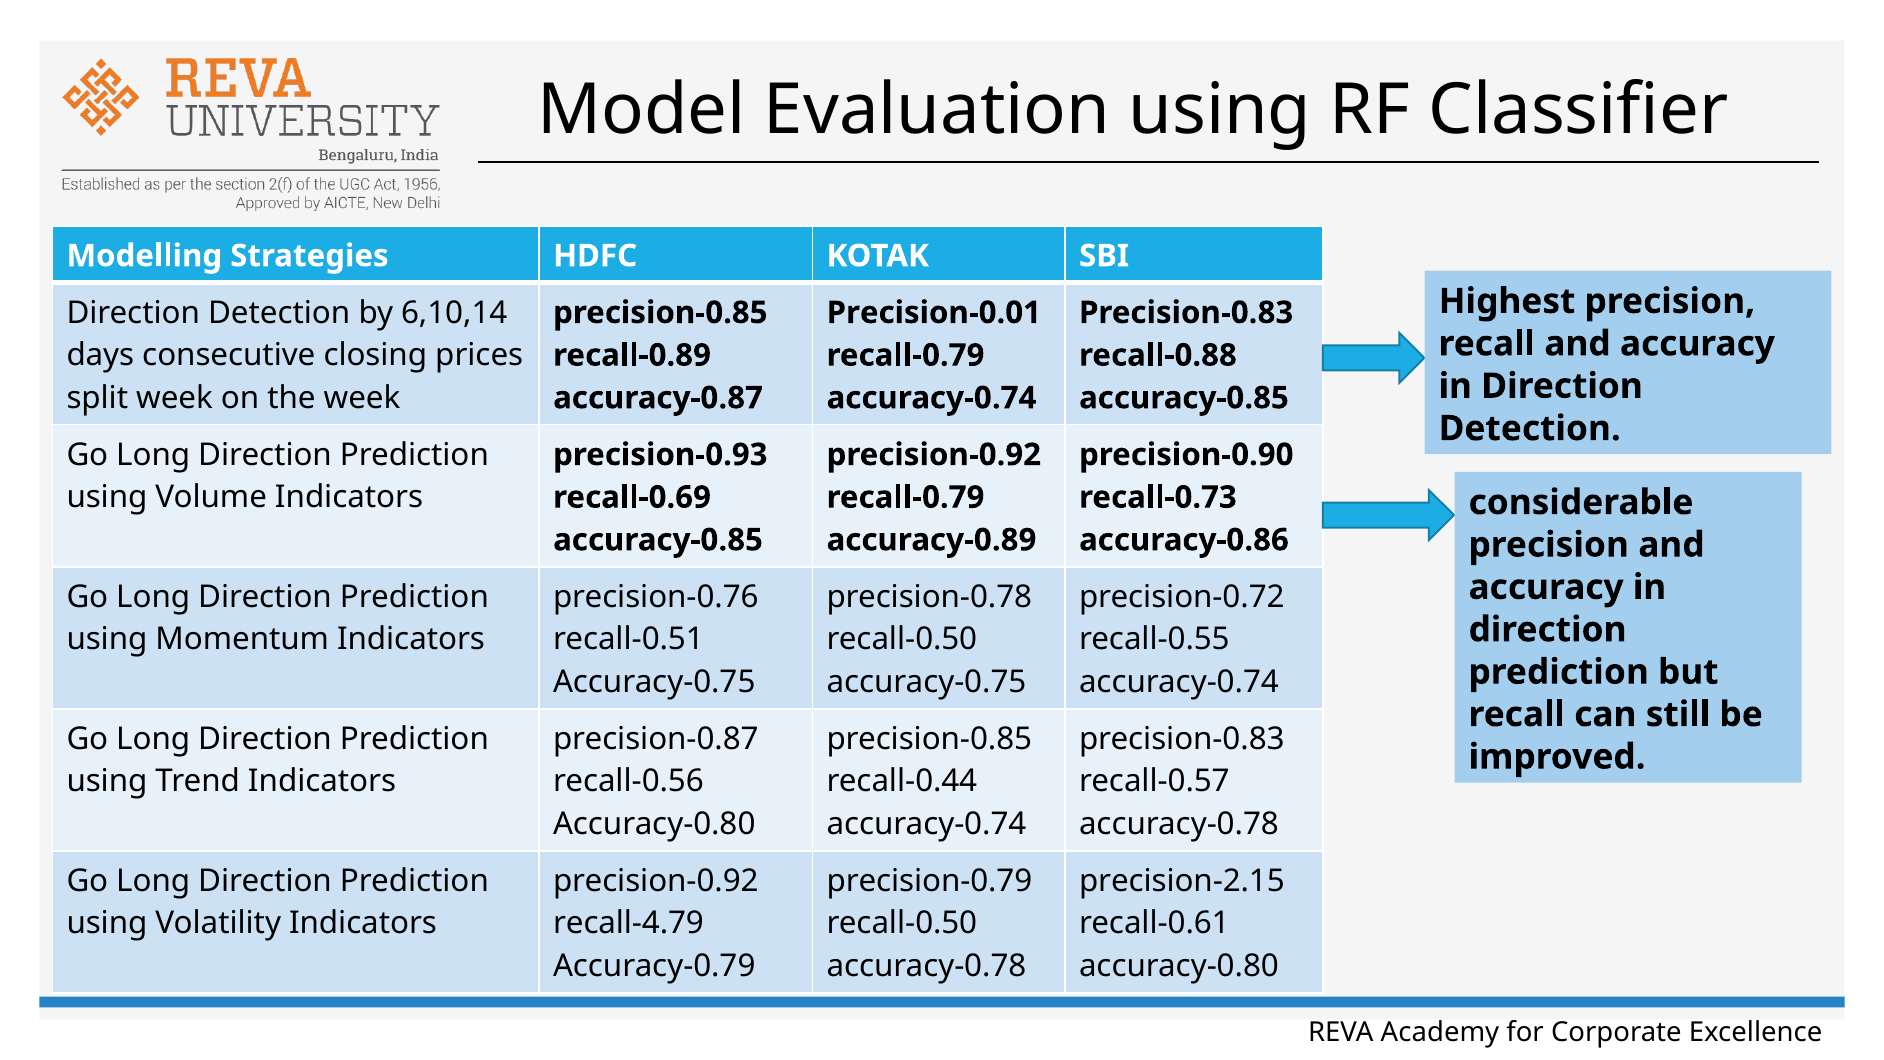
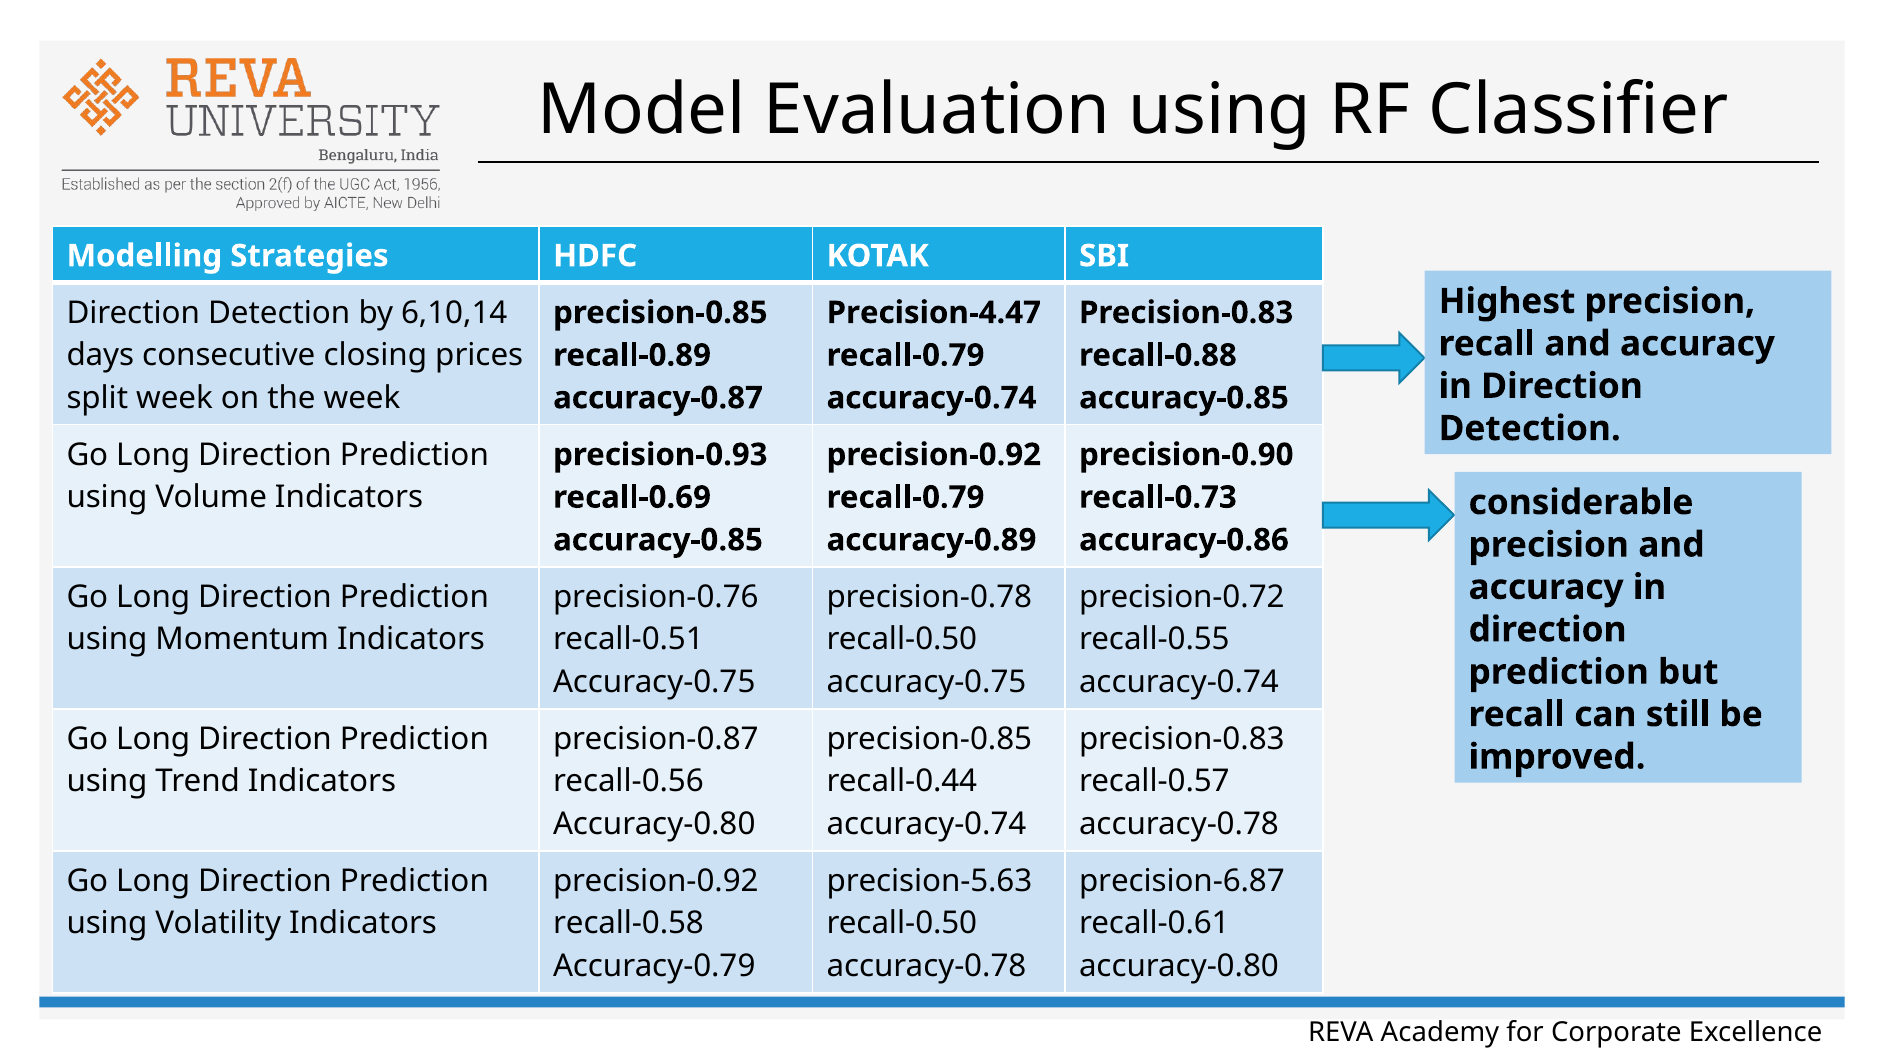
Precision-0.01: Precision-0.01 -> Precision-4.47
precision-0.79: precision-0.79 -> precision-5.63
precision-2.15: precision-2.15 -> precision-6.87
recall-4.79: recall-4.79 -> recall-0.58
